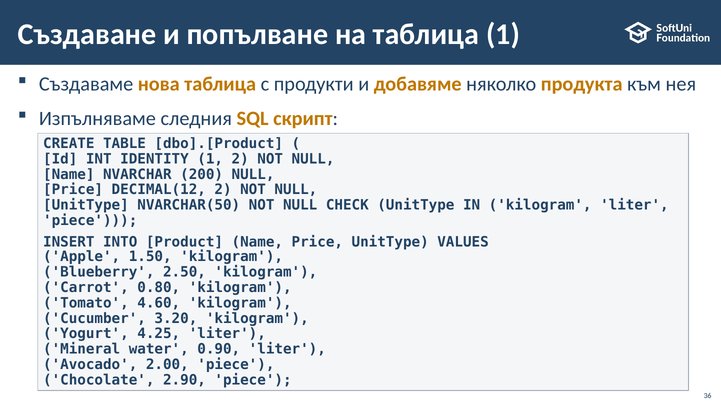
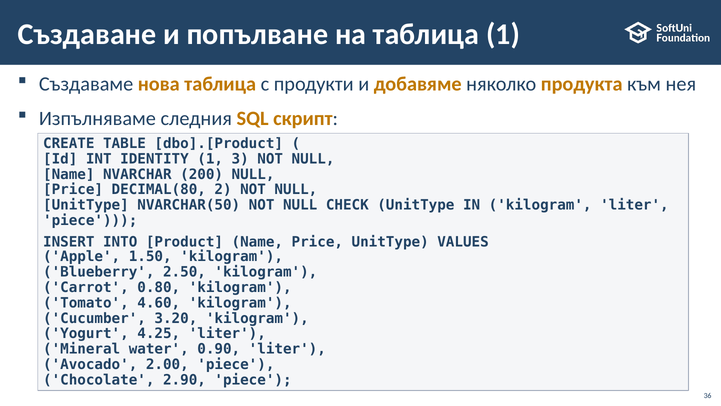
1 2: 2 -> 3
DECIMAL(12: DECIMAL(12 -> DECIMAL(80
